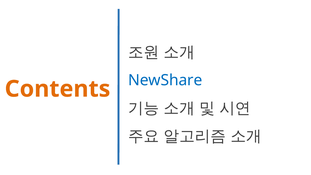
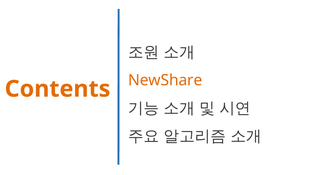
NewShare colour: blue -> orange
